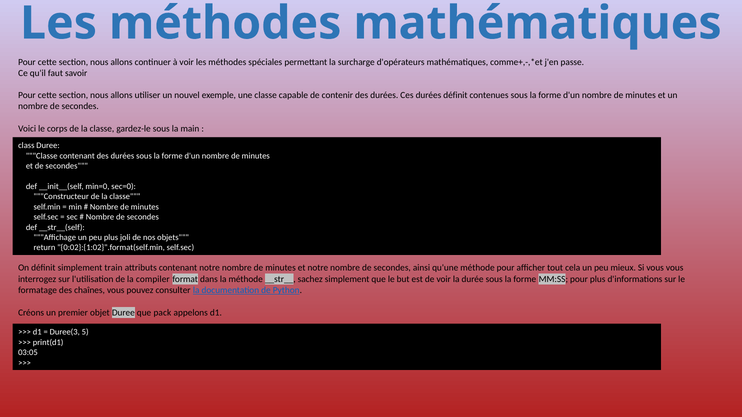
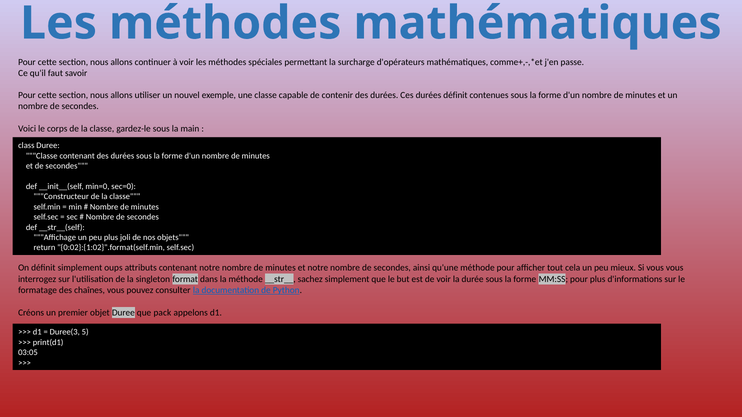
train: train -> oups
compiler: compiler -> singleton
